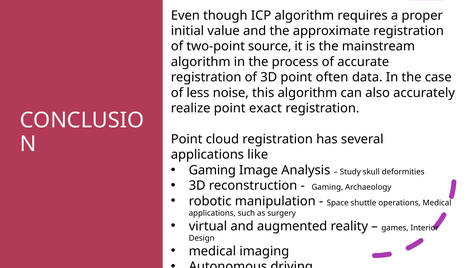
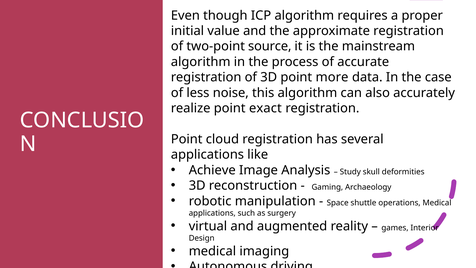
often: often -> more
Gaming at (212, 170): Gaming -> Achieve
